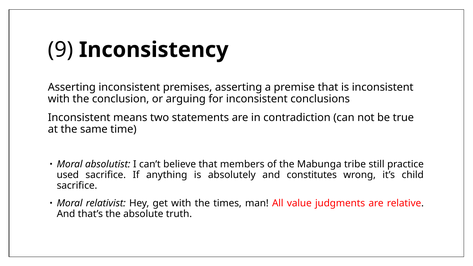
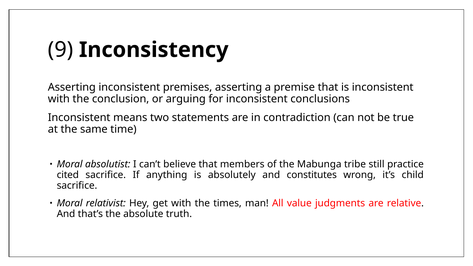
used: used -> cited
